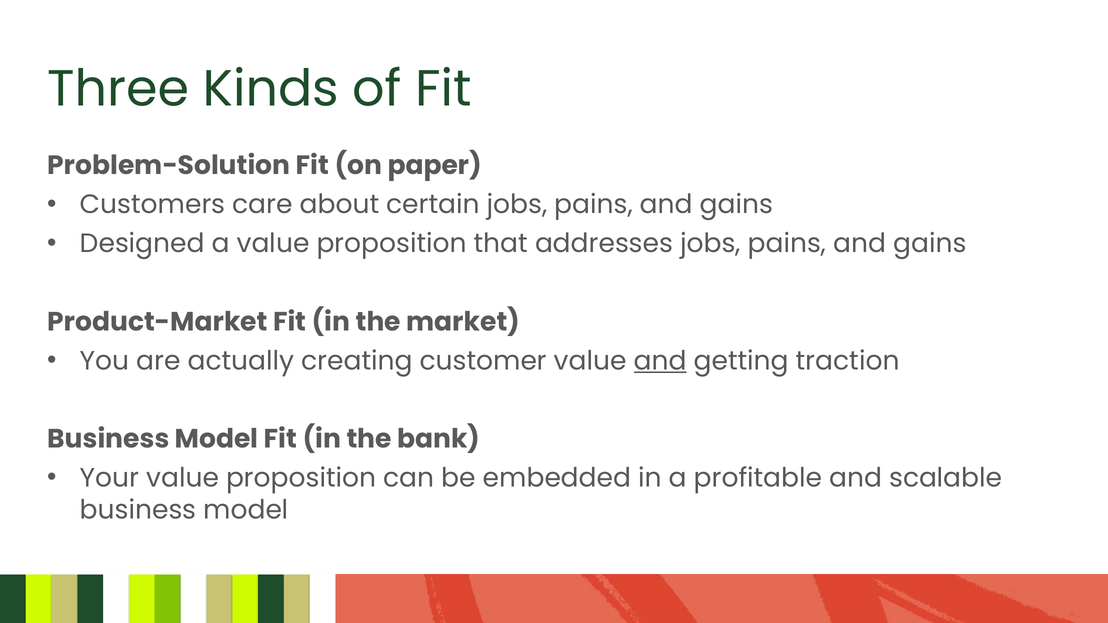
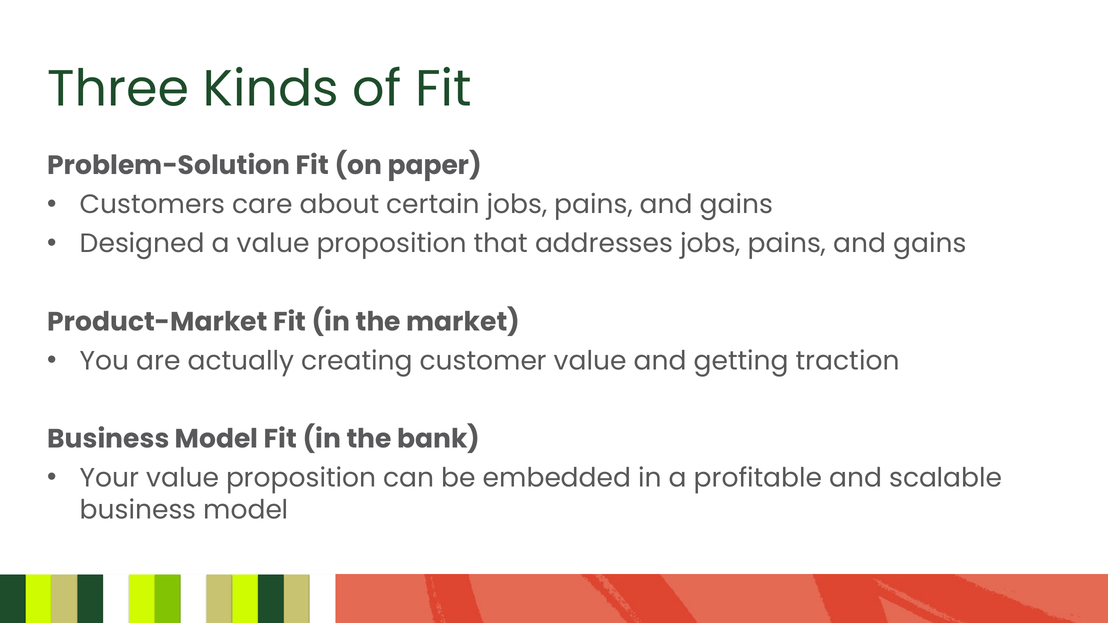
and at (660, 361) underline: present -> none
